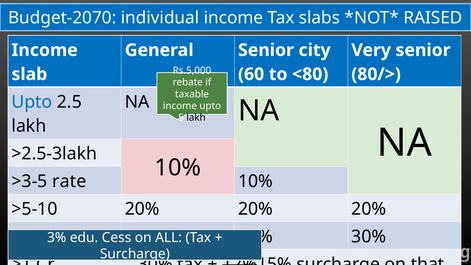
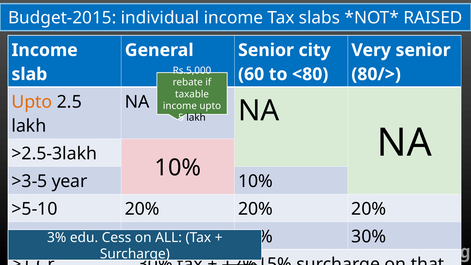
Budget-2070: Budget-2070 -> Budget-2015
Upto at (32, 102) colour: blue -> orange
rate: rate -> year
